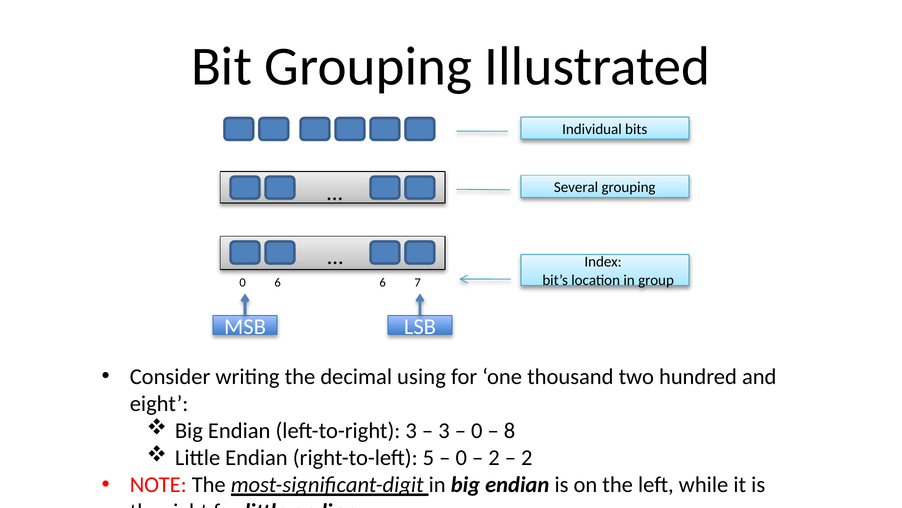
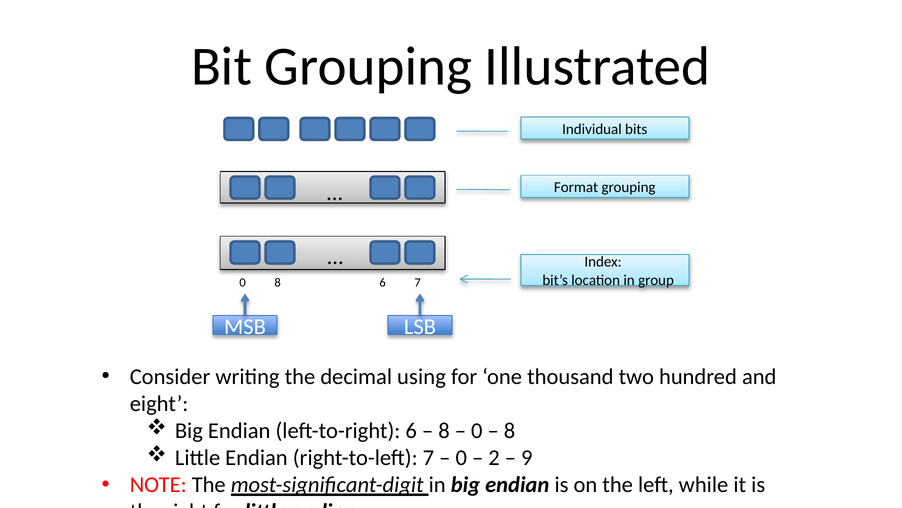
Several: Several -> Format
0 6: 6 -> 8
left-to-right 3: 3 -> 6
3 at (444, 430): 3 -> 8
right-to-left 5: 5 -> 7
2 at (527, 457): 2 -> 9
